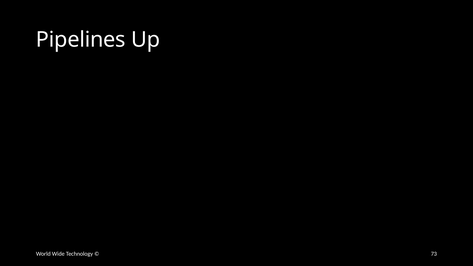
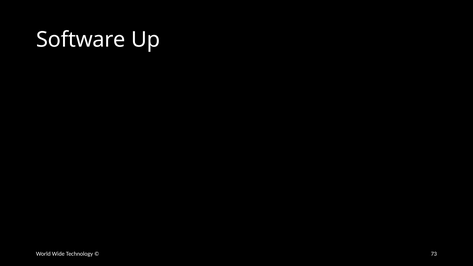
Pipelines: Pipelines -> Software
